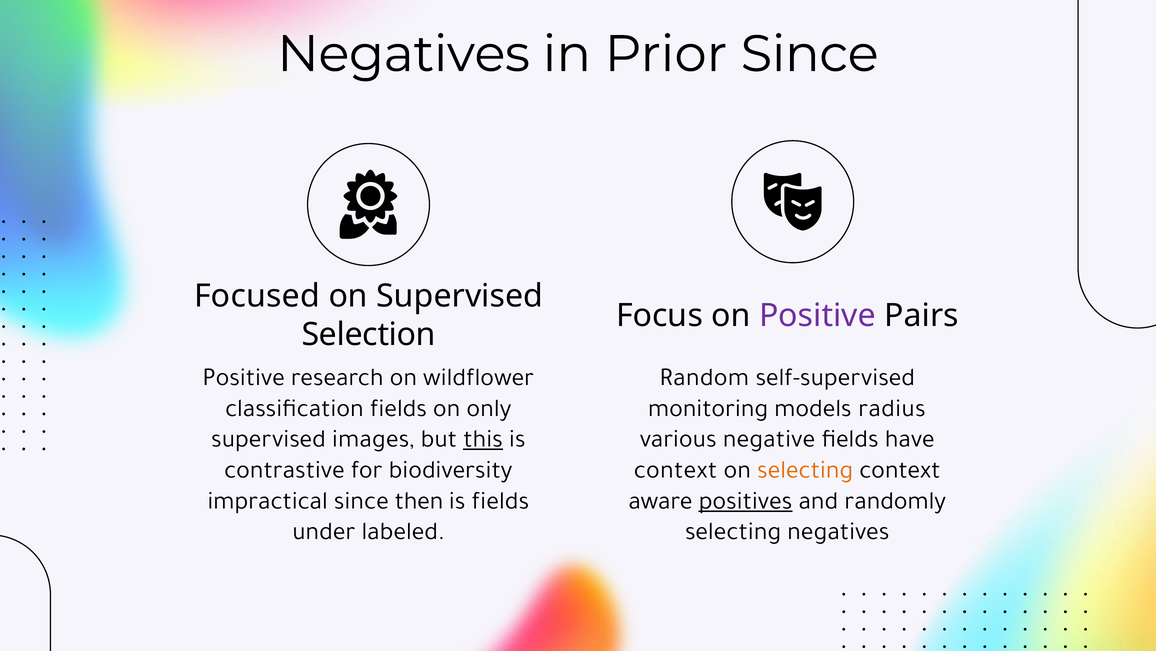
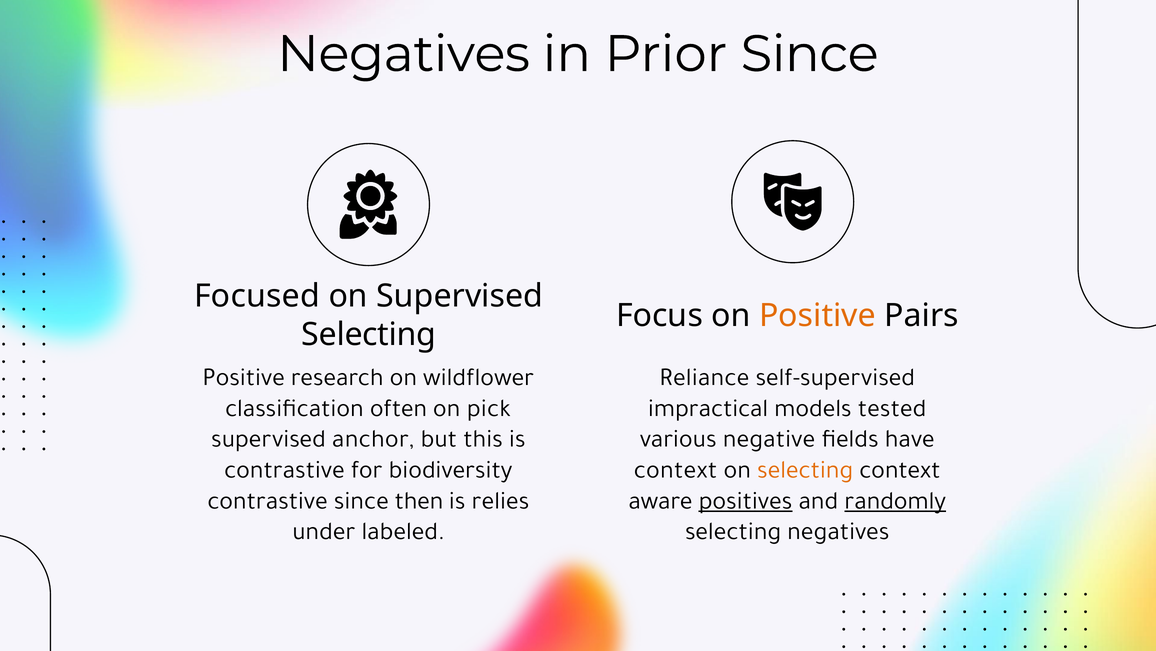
Positive at (817, 315) colour: purple -> orange
Selection at (369, 334): Selection -> Selecting
Random: Random -> Reliance
classification fields: fields -> often
only: only -> pick
monitoring: monitoring -> impractical
radius: radius -> tested
images: images -> anchor
this underline: present -> none
impractical at (268, 500): impractical -> contrastive
is fields: fields -> relies
randomly underline: none -> present
